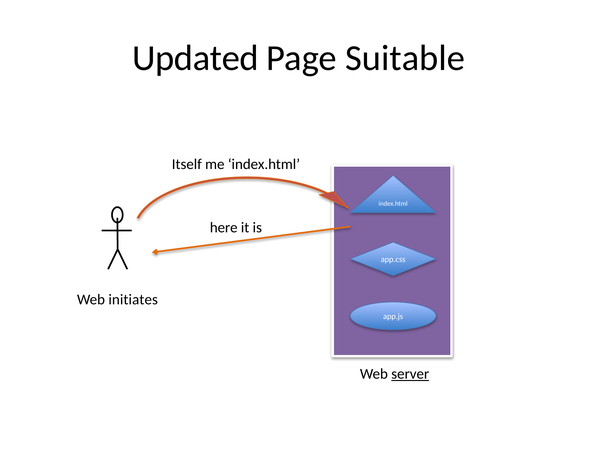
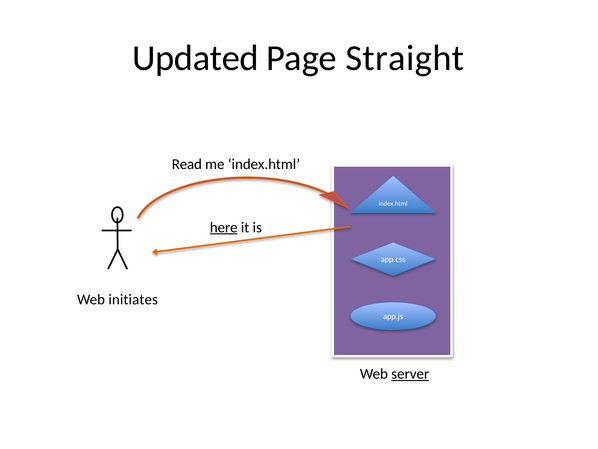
Suitable: Suitable -> Straight
Itself: Itself -> Read
here underline: none -> present
